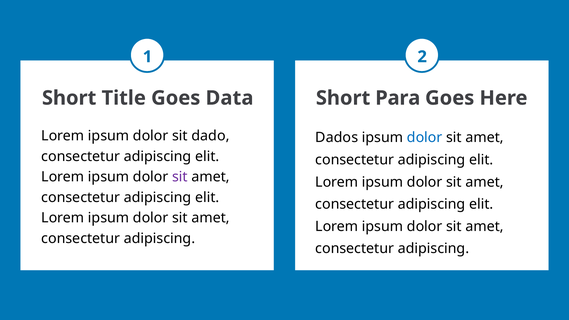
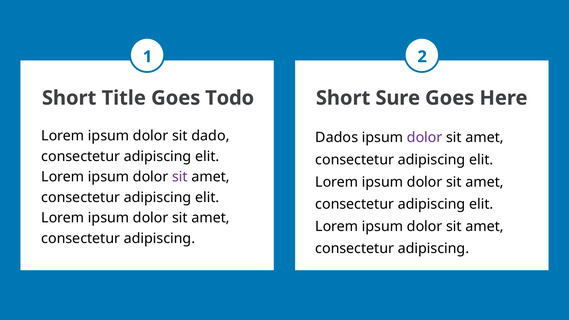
Data: Data -> Todo
Para: Para -> Sure
dolor at (425, 138) colour: blue -> purple
